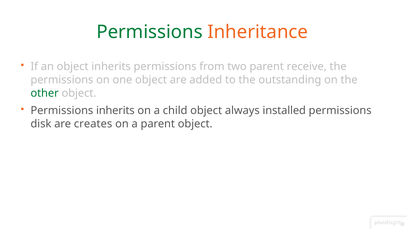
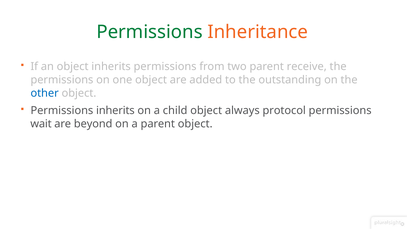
other colour: green -> blue
installed: installed -> protocol
disk: disk -> wait
creates: creates -> beyond
